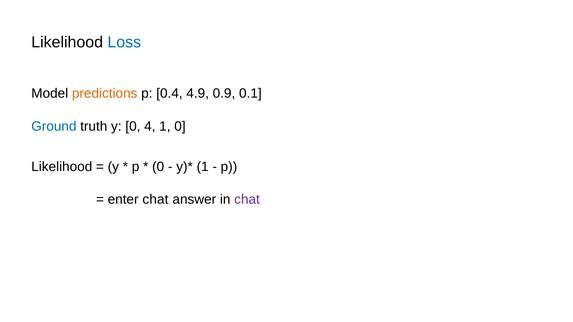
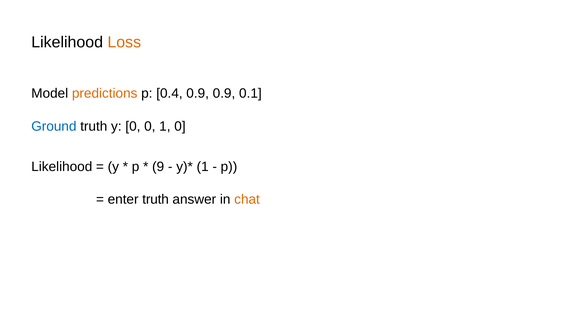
Loss colour: blue -> orange
0.4 4.9: 4.9 -> 0.9
0 4: 4 -> 0
0 at (158, 167): 0 -> 9
enter chat: chat -> truth
chat at (247, 199) colour: purple -> orange
